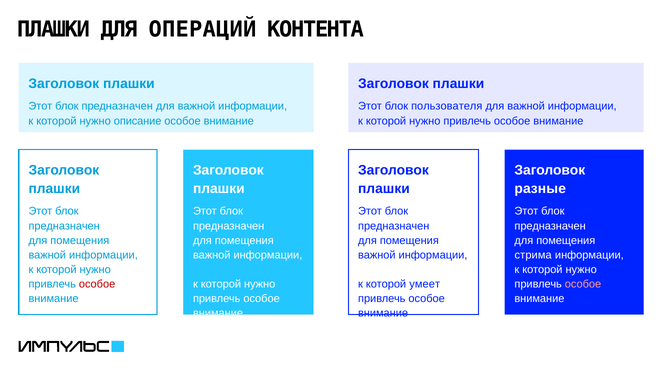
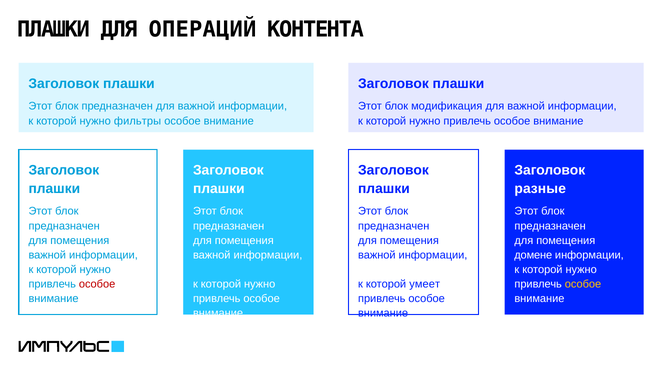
пользователя: пользователя -> модификация
описание: описание -> фильтры
стрима: стрима -> домене
особое at (583, 284) colour: pink -> yellow
